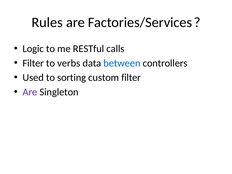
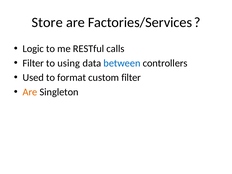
Rules: Rules -> Store
verbs: verbs -> using
sorting: sorting -> format
Are at (30, 92) colour: purple -> orange
